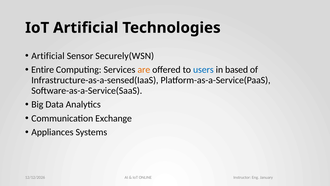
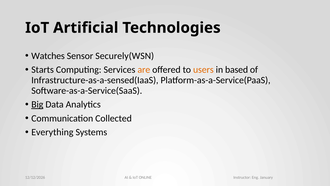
Artificial at (48, 56): Artificial -> Watches
Entire: Entire -> Starts
users colour: blue -> orange
Big underline: none -> present
Exchange: Exchange -> Collected
Appliances: Appliances -> Everything
